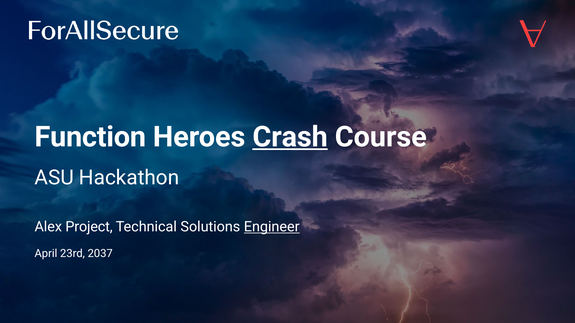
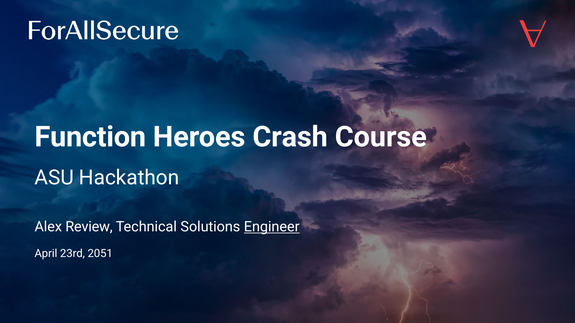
Crash underline: present -> none
Project: Project -> Review
2037: 2037 -> 2051
